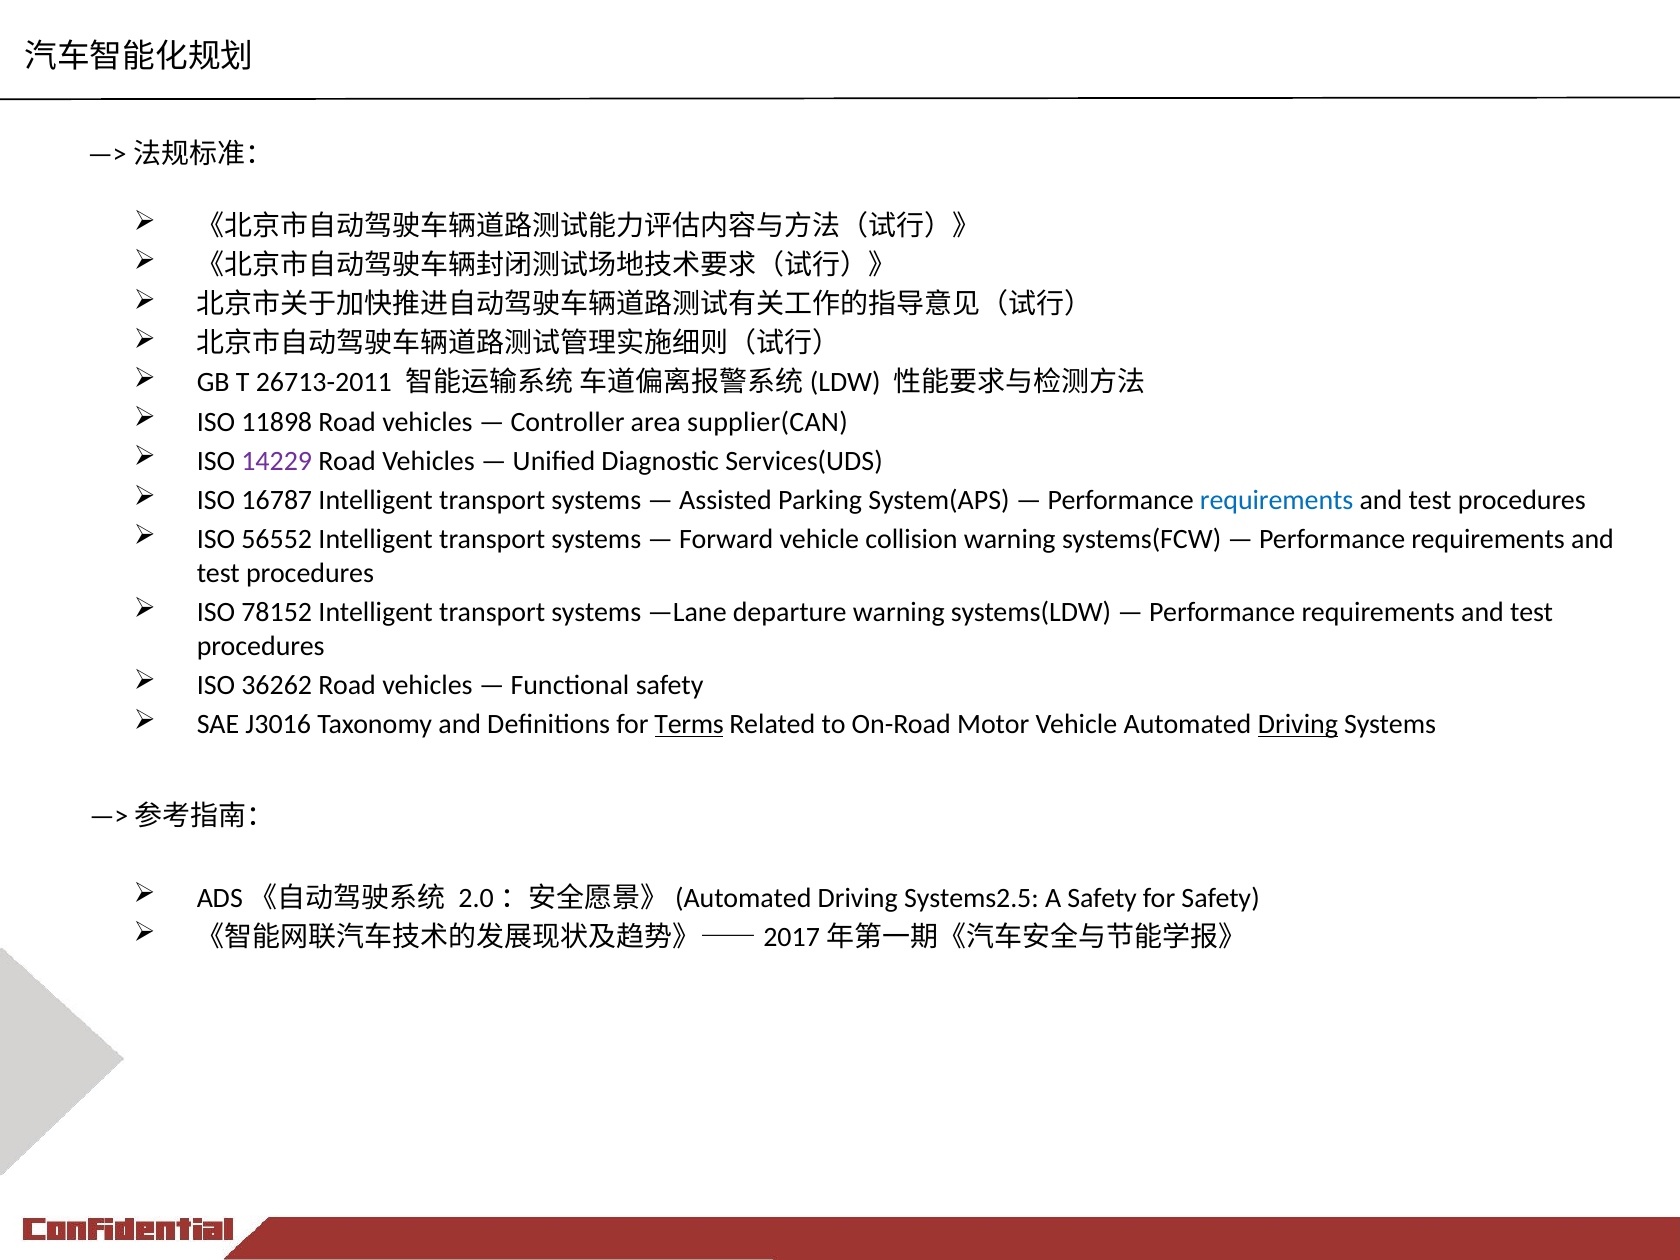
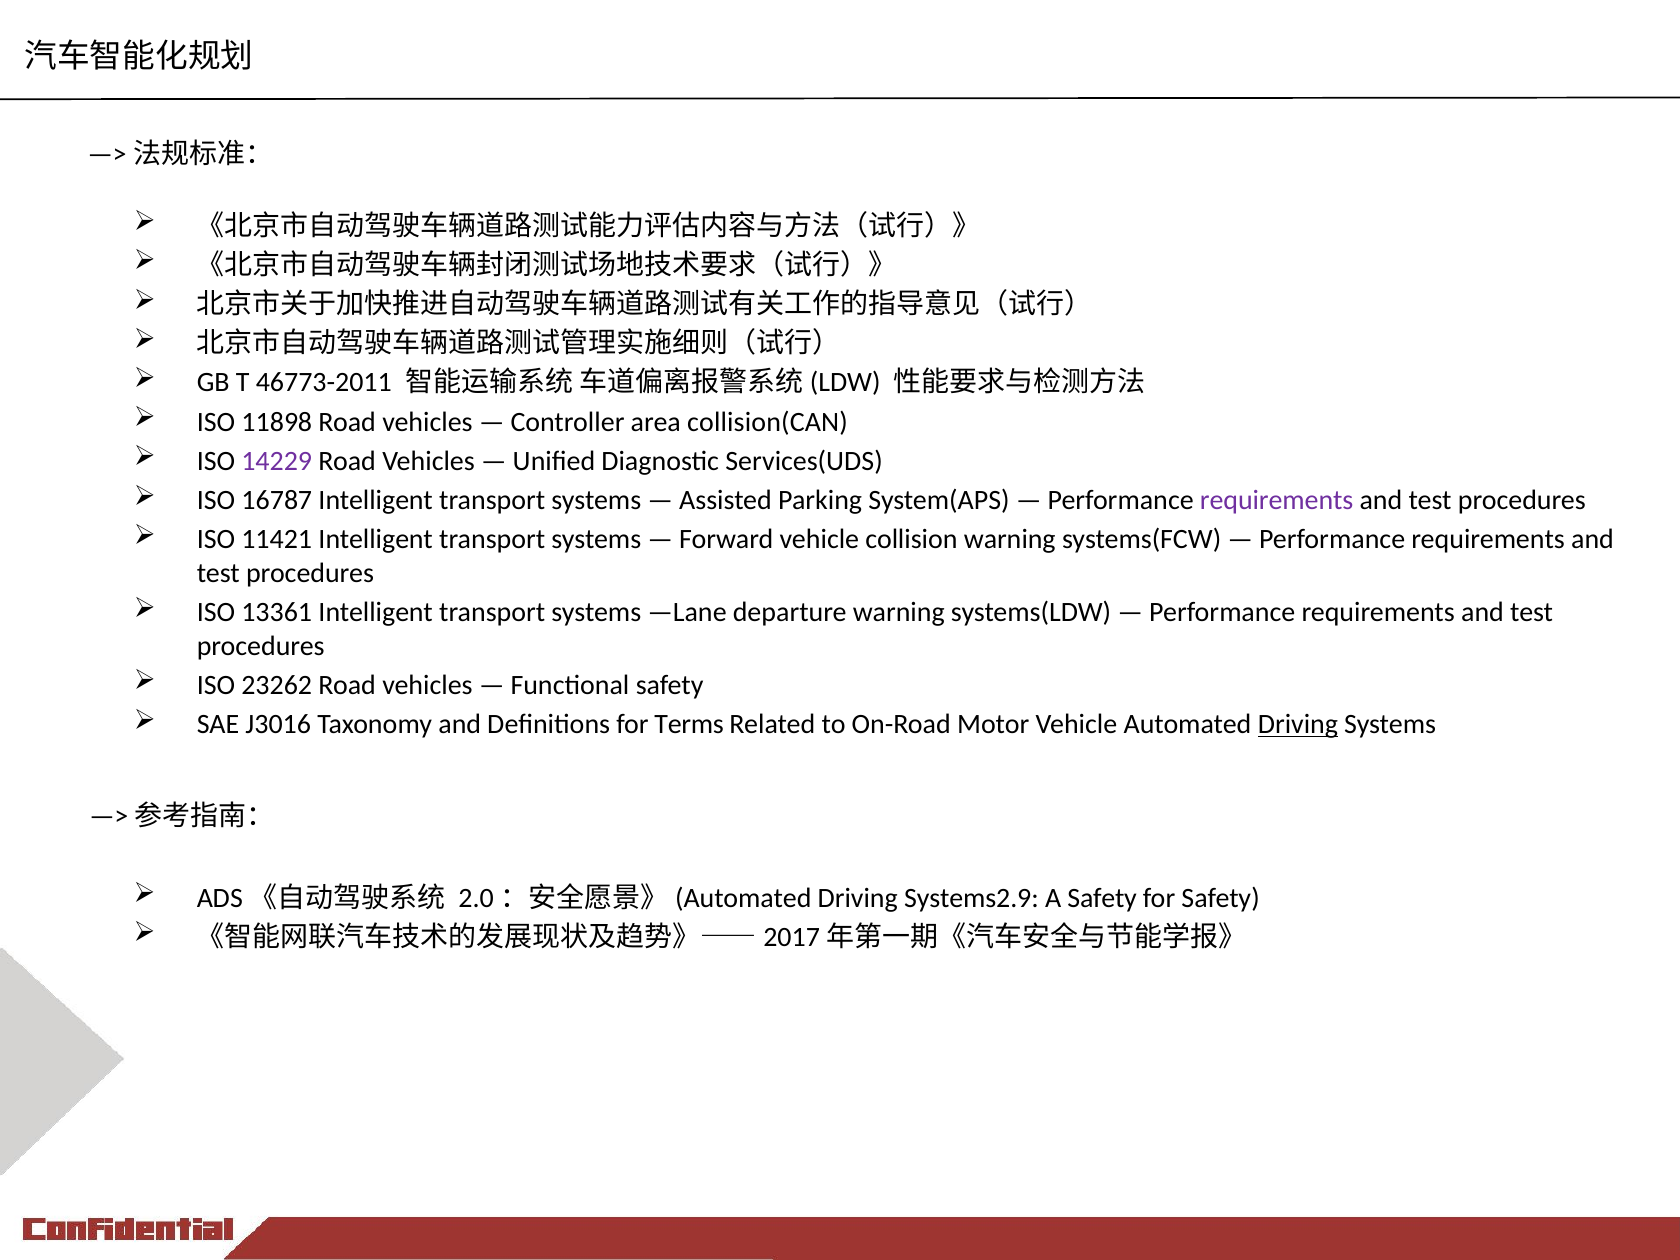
26713-2011: 26713-2011 -> 46773-2011
supplier(CAN: supplier(CAN -> collision(CAN
requirements at (1277, 500) colour: blue -> purple
56552: 56552 -> 11421
78152: 78152 -> 13361
36262: 36262 -> 23262
Terms underline: present -> none
Systems2.5: Systems2.5 -> Systems2.9
